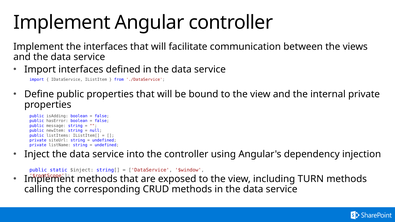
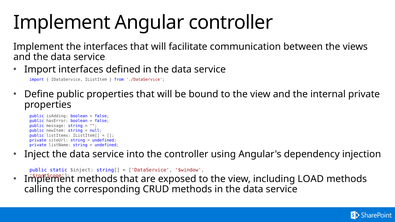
TURN: TURN -> LOAD
